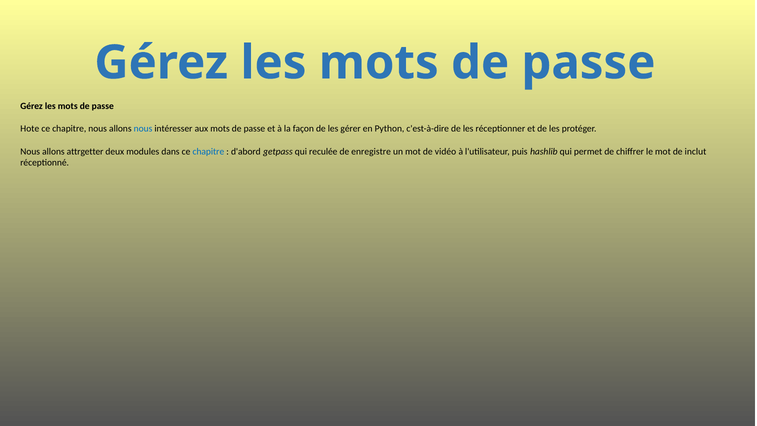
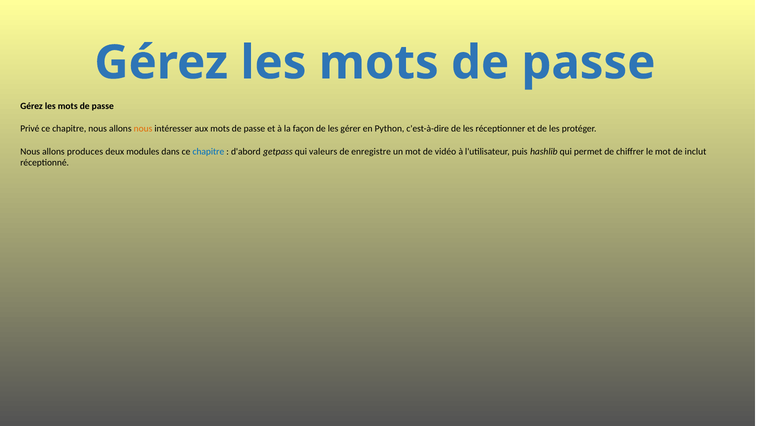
Hote: Hote -> Privé
nous at (143, 129) colour: blue -> orange
attrgetter: attrgetter -> produces
reculée: reculée -> valeurs
